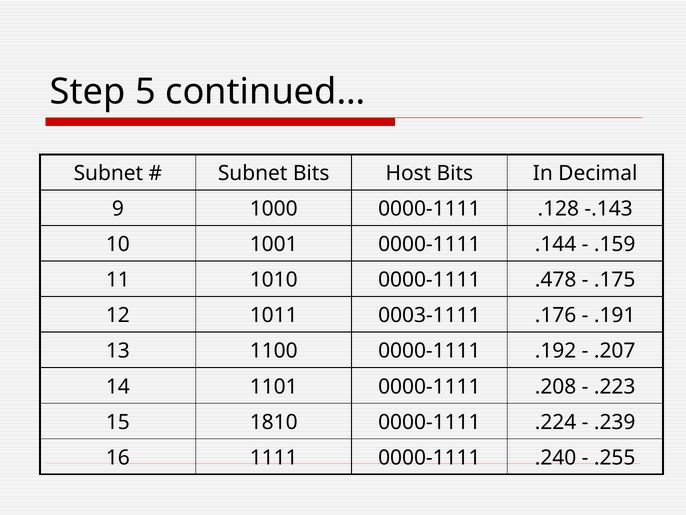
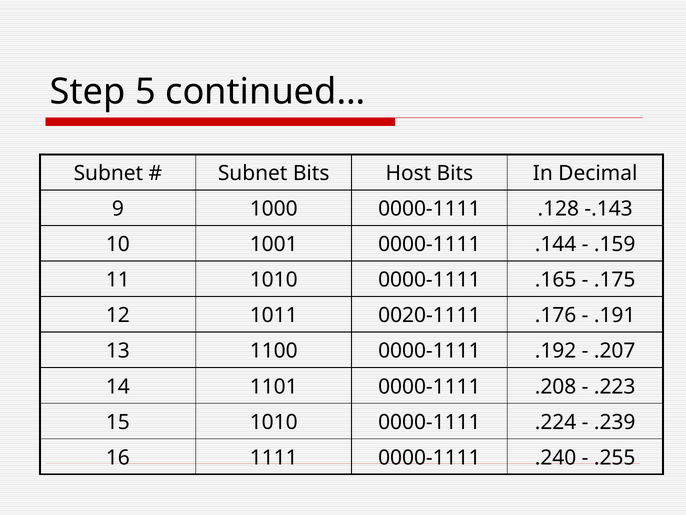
.478: .478 -> .165
0003-1111: 0003-1111 -> 0020-1111
15 1810: 1810 -> 1010
